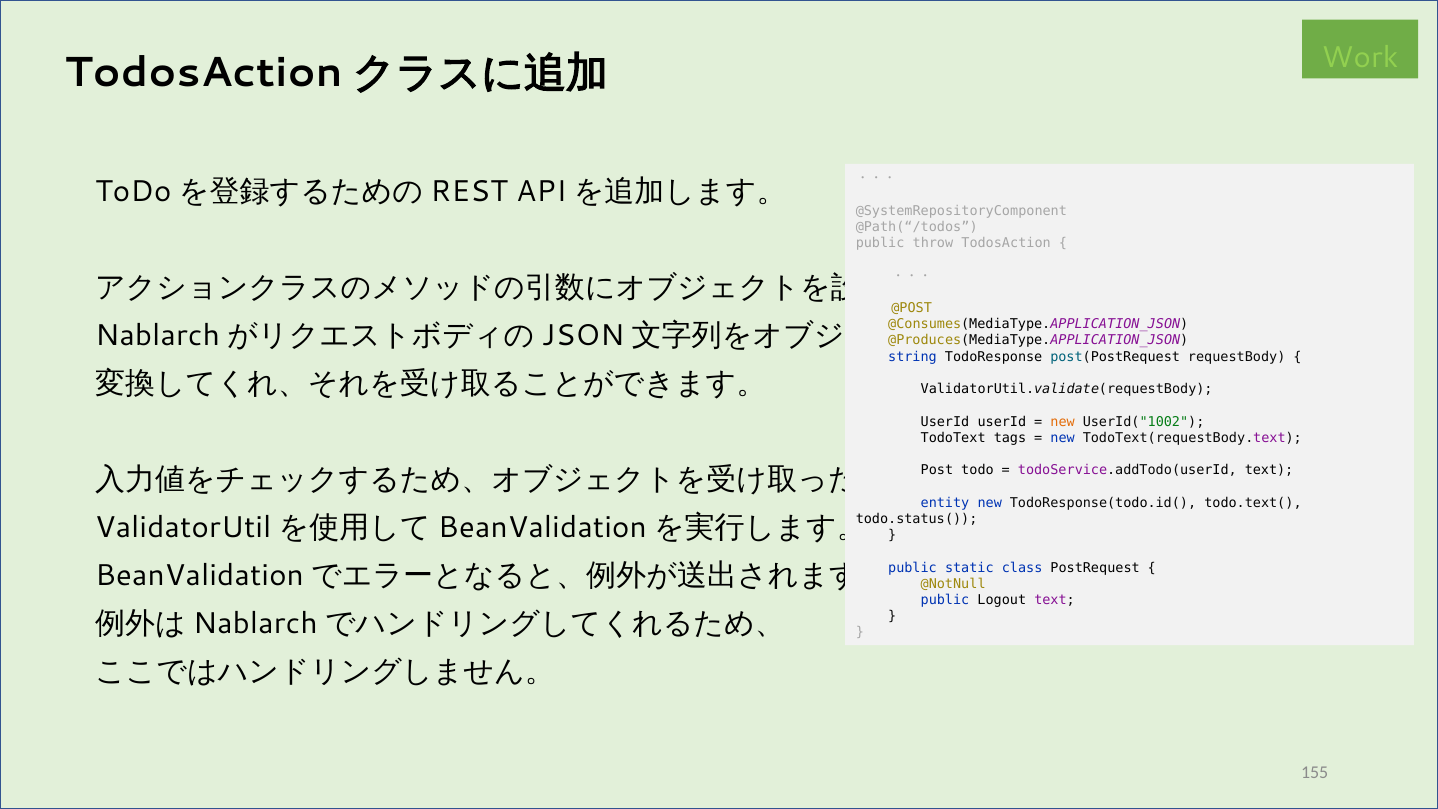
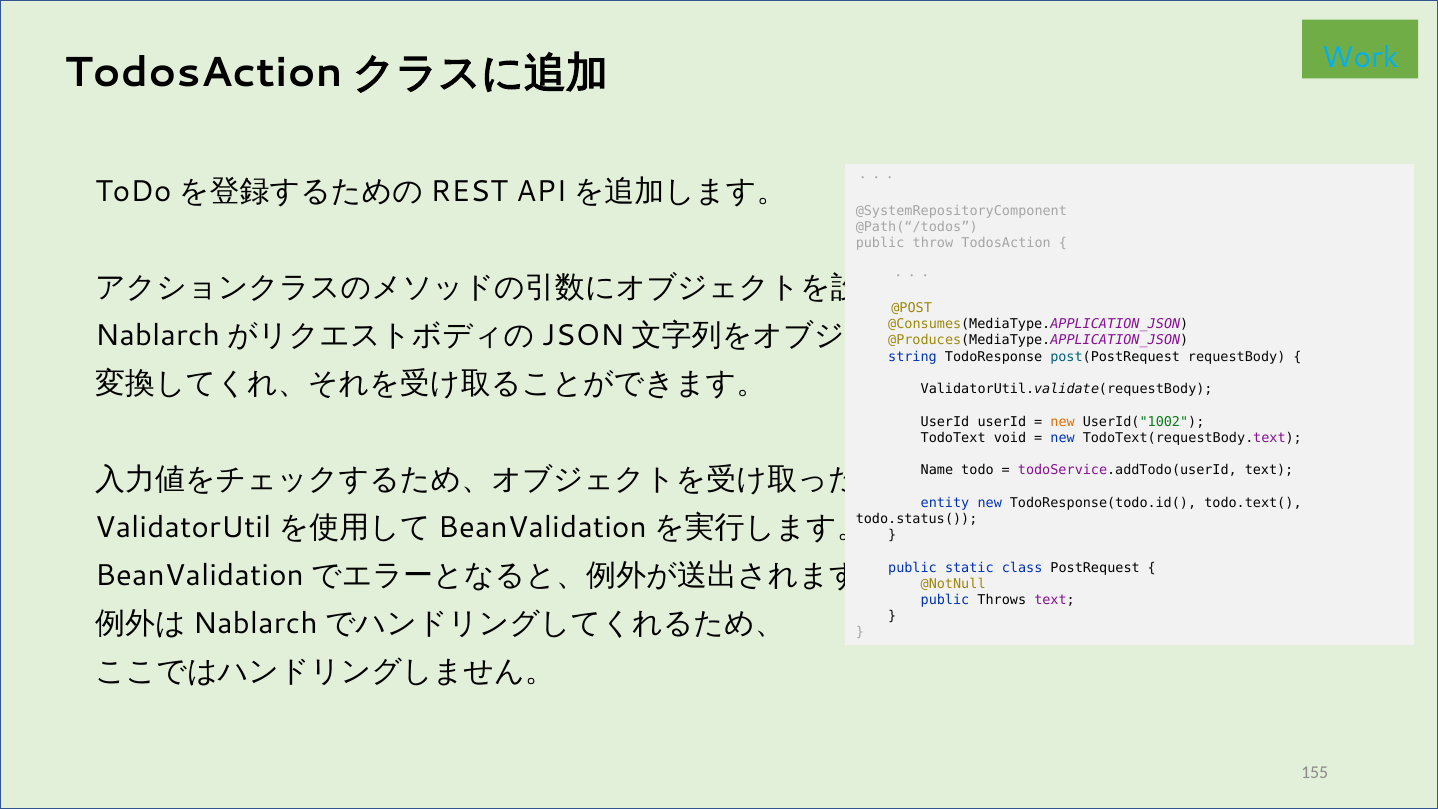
Work colour: light green -> light blue
tags: tags -> void
Post: Post -> Name
Logout: Logout -> Throws
